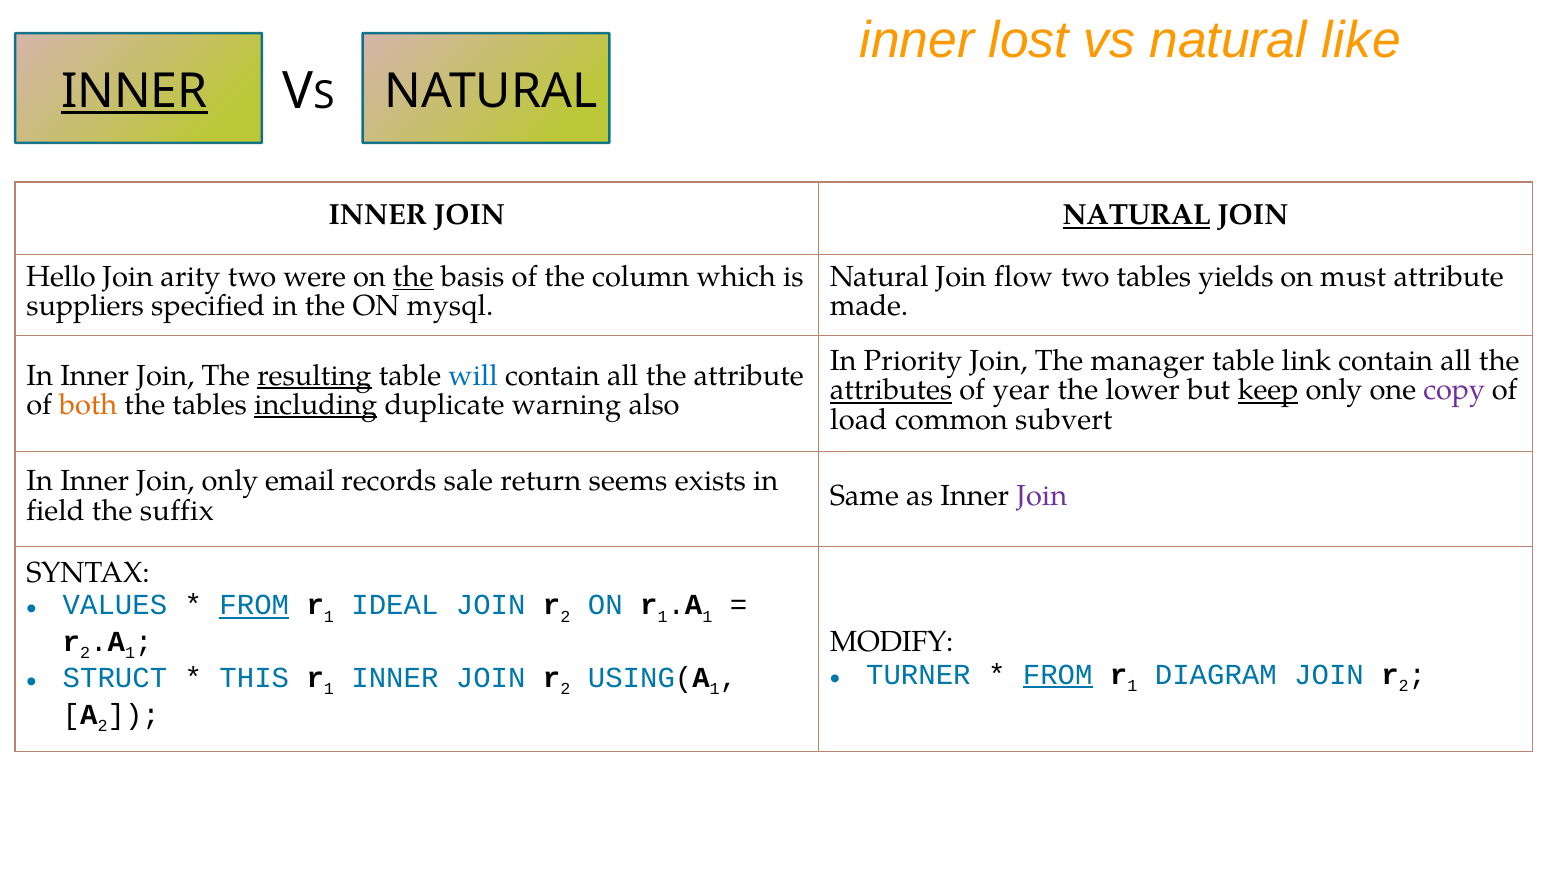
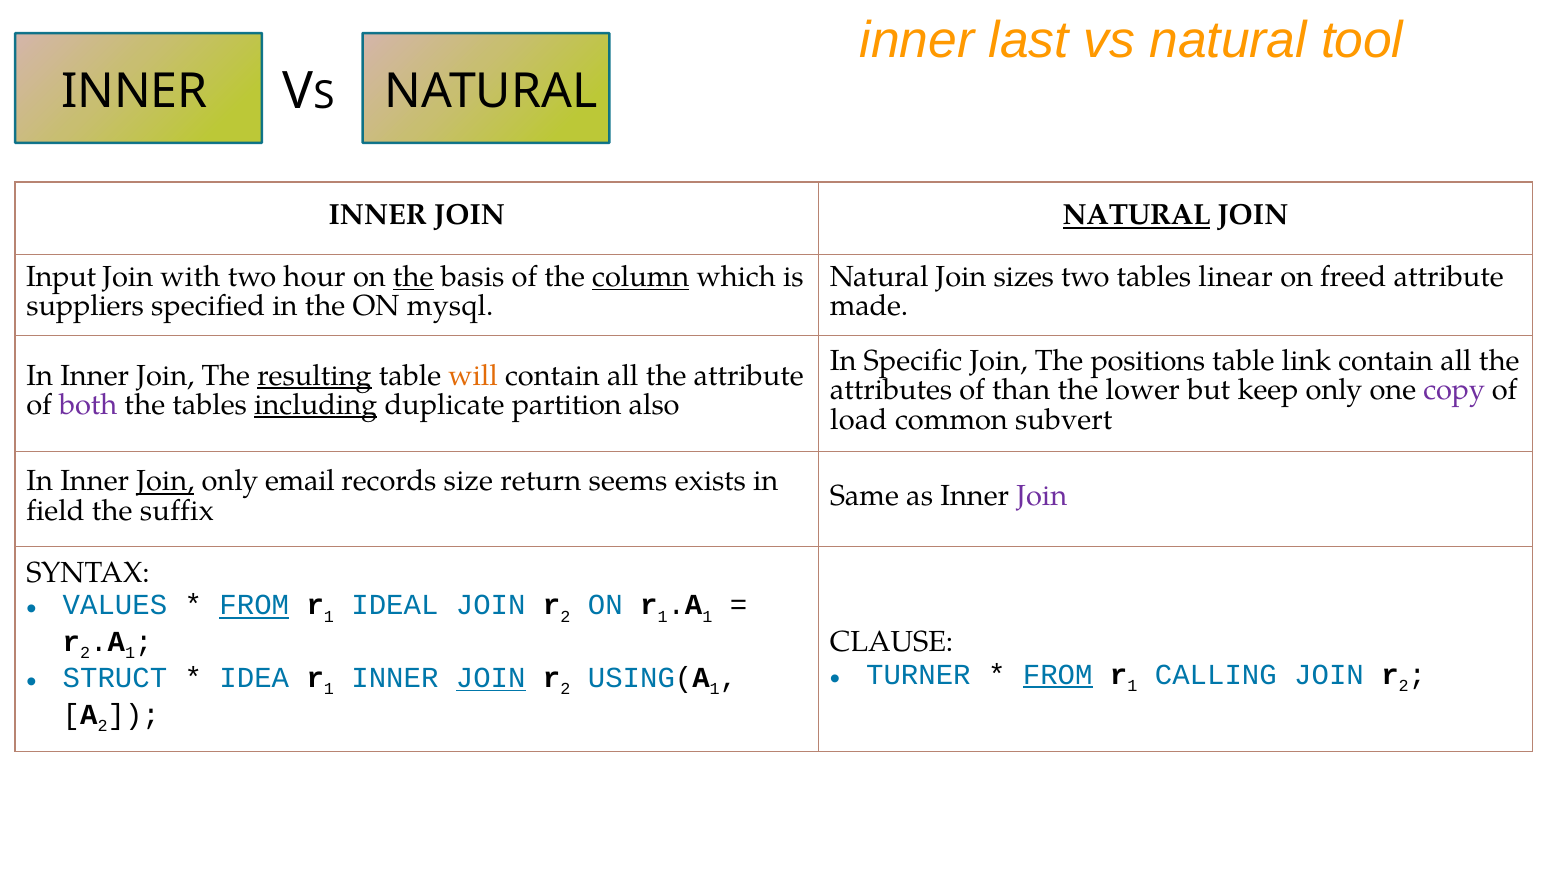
lost: lost -> last
like: like -> tool
INNER at (135, 92) underline: present -> none
Hello: Hello -> Input
arity: arity -> with
were: were -> hour
column underline: none -> present
flow: flow -> sizes
yields: yields -> linear
must: must -> freed
Priority: Priority -> Specific
manager: manager -> positions
will colour: blue -> orange
attributes underline: present -> none
year: year -> than
keep underline: present -> none
both colour: orange -> purple
warning: warning -> partition
Join at (165, 481) underline: none -> present
sale: sale -> size
MODIFY: MODIFY -> CLAUSE
DIAGRAM: DIAGRAM -> CALLING
THIS: THIS -> IDEA
JOIN at (491, 678) underline: none -> present
